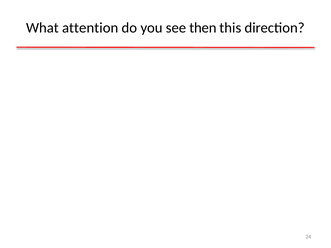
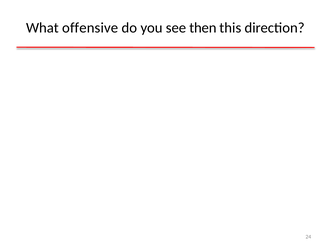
attention: attention -> offensive
